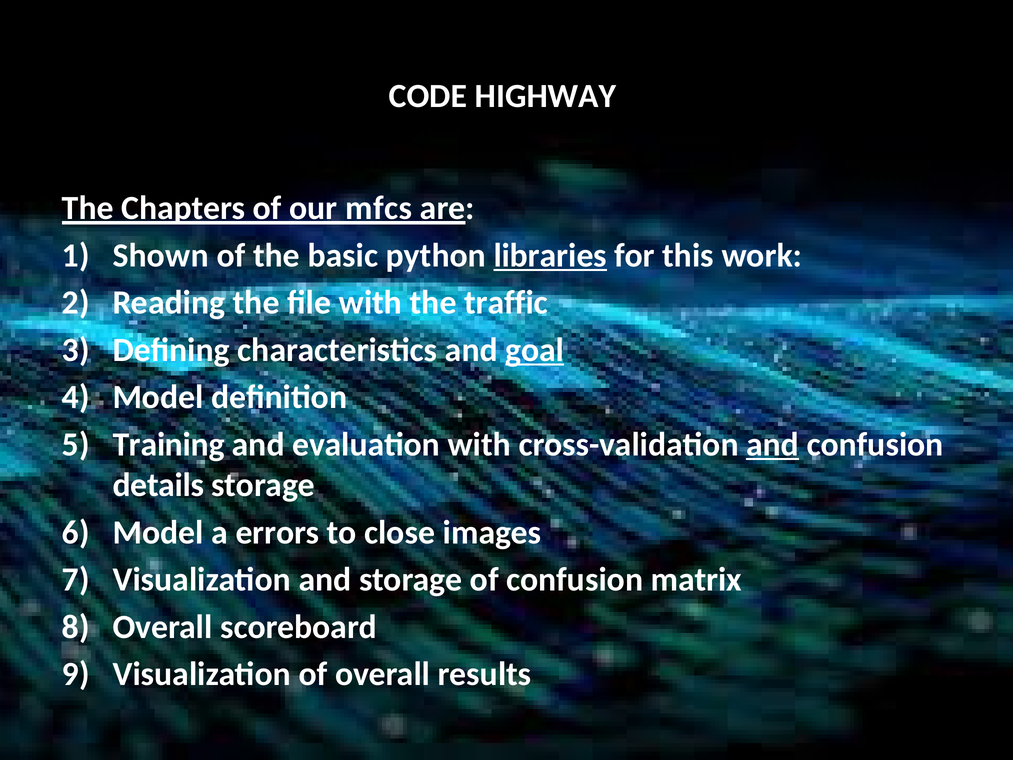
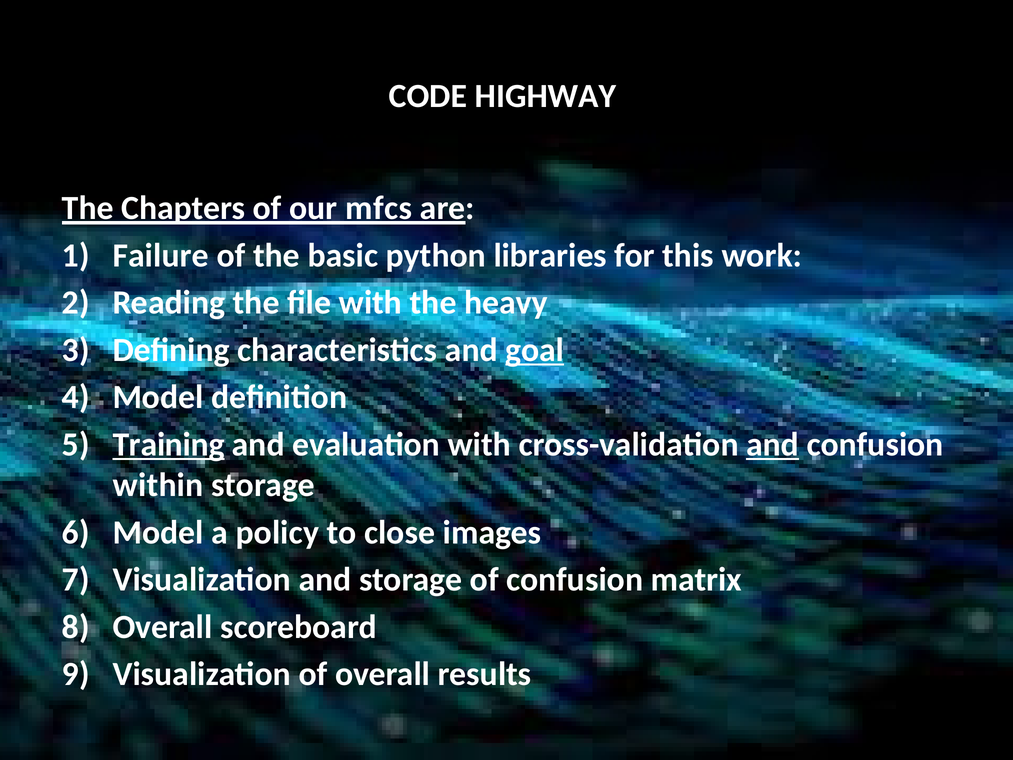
Shown: Shown -> Failure
libraries underline: present -> none
traffic: traffic -> heavy
Training underline: none -> present
details: details -> within
errors: errors -> policy
